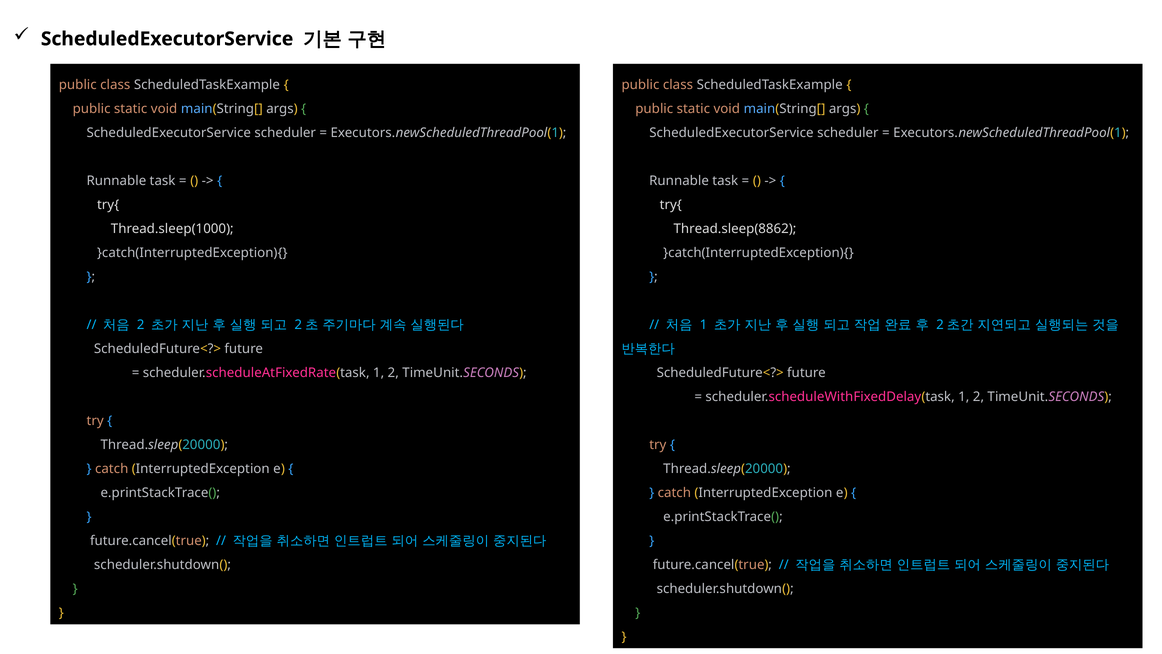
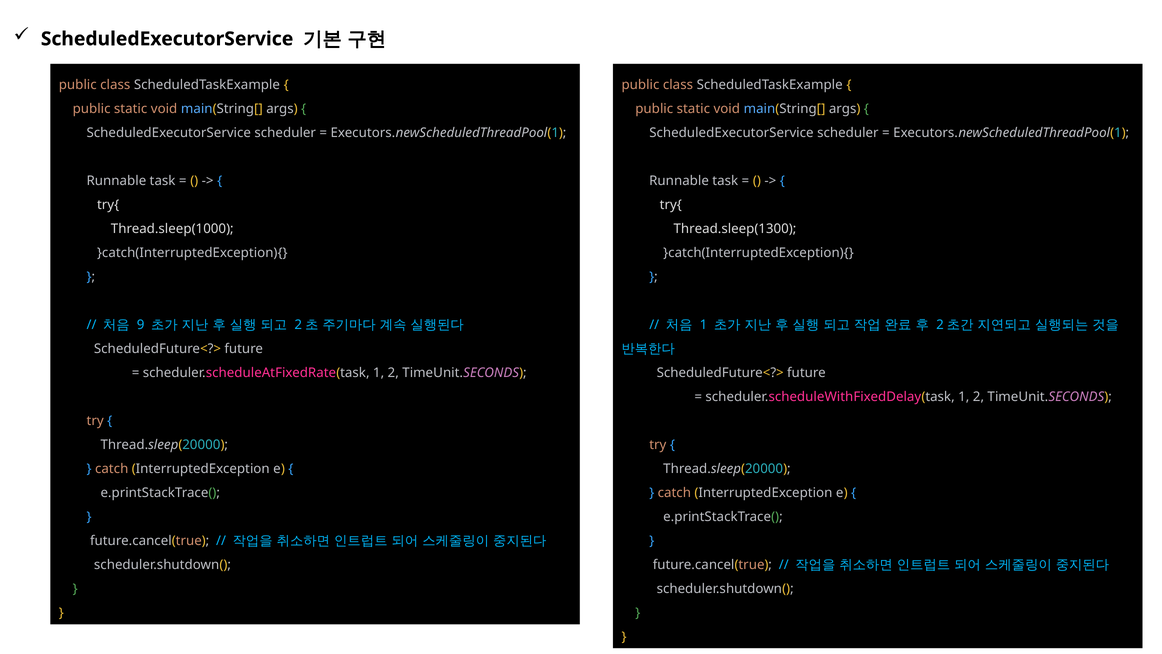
Thread.sleep(8862: Thread.sleep(8862 -> Thread.sleep(1300
2 at (141, 325): 2 -> 9
